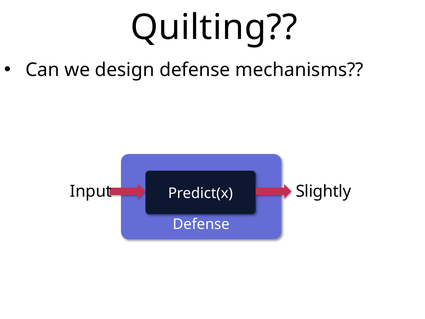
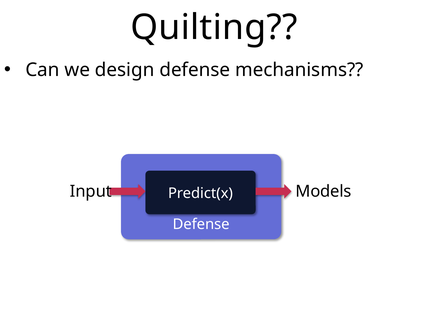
Slightly: Slightly -> Models
